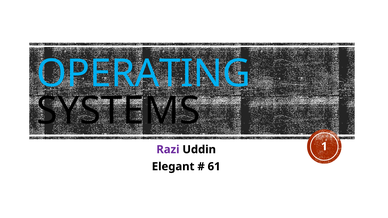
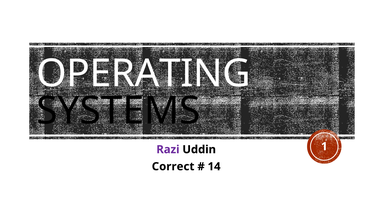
OPERATING colour: light blue -> white
Elegant: Elegant -> Correct
61: 61 -> 14
